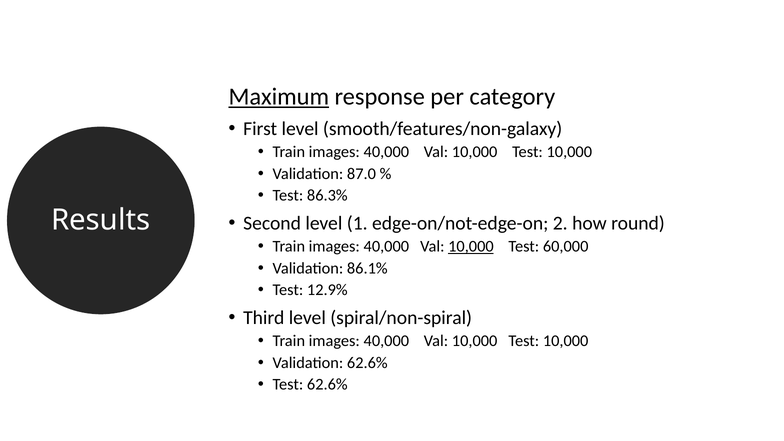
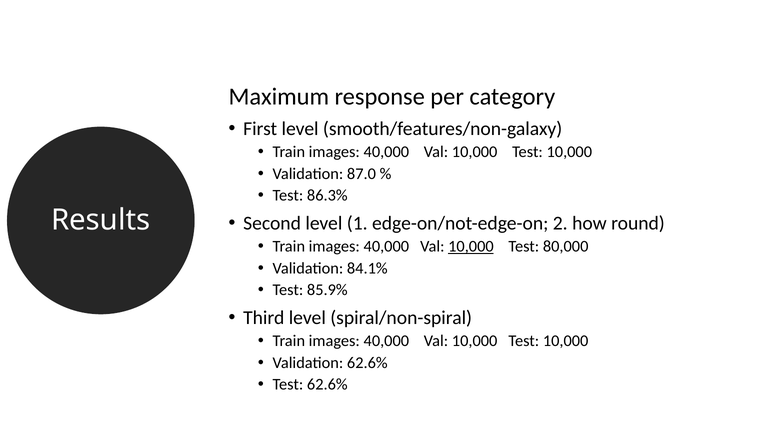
Maximum underline: present -> none
60,000: 60,000 -> 80,000
86.1%: 86.1% -> 84.1%
12.9%: 12.9% -> 85.9%
